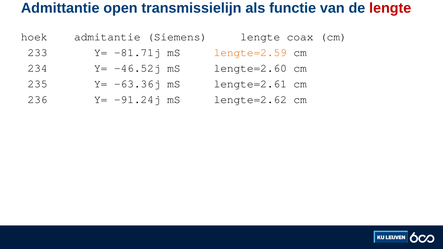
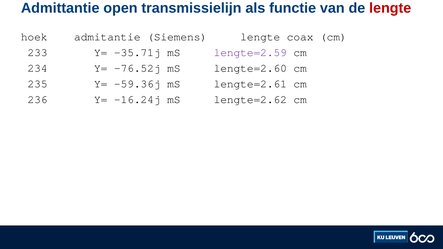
-81.71j: -81.71j -> -35.71j
lengte=2.59 colour: orange -> purple
-46.52j: -46.52j -> -76.52j
-63.36j: -63.36j -> -59.36j
-91.24j: -91.24j -> -16.24j
